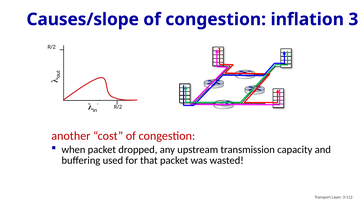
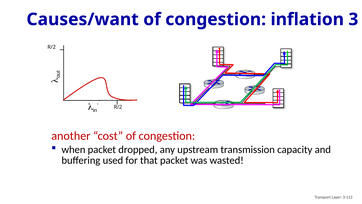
Causes/slope: Causes/slope -> Causes/want
